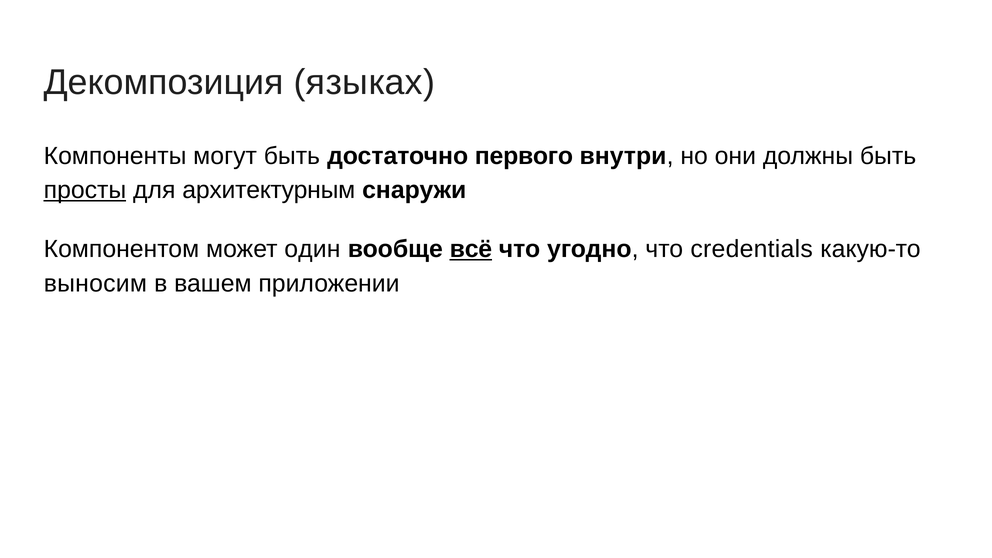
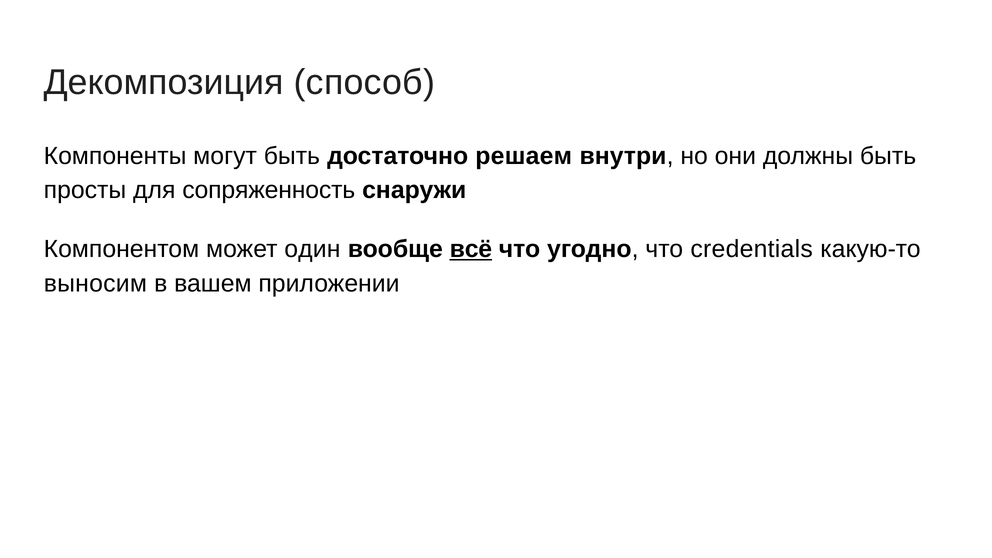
языках: языках -> способ
первого: первого -> решаем
просты underline: present -> none
архитектурным: архитектурным -> сопряженность
